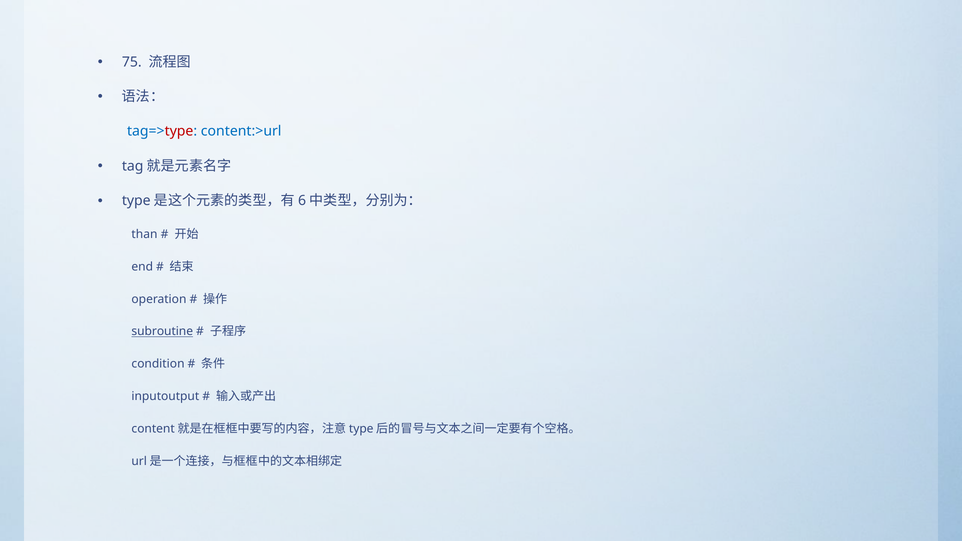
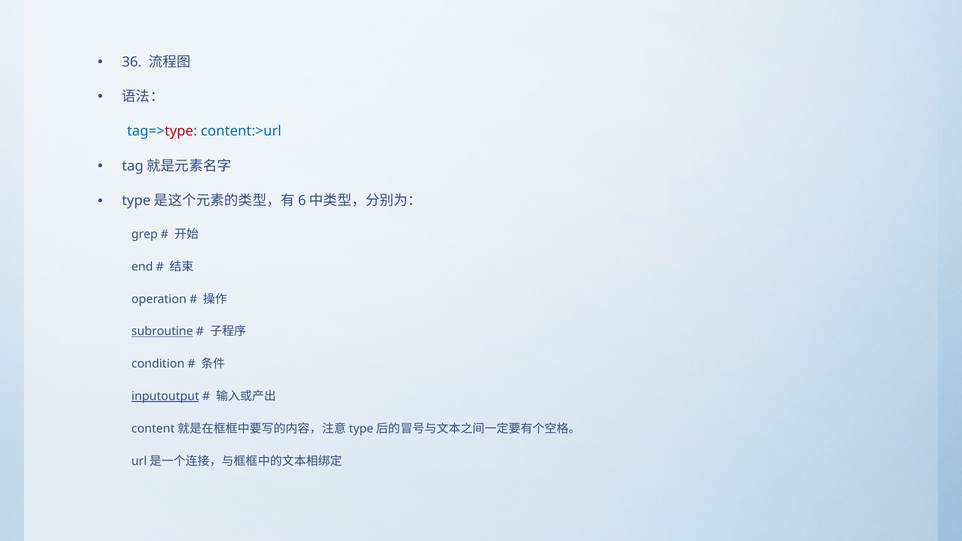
75: 75 -> 36
than: than -> grep
inputoutput underline: none -> present
